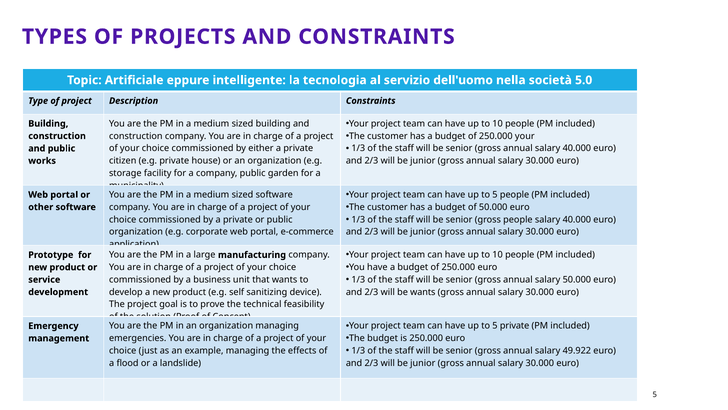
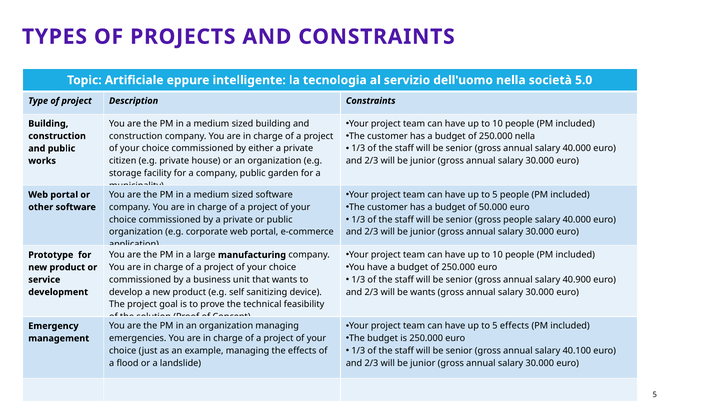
250.000 your: your -> nella
salary 50.000: 50.000 -> 40.900
5 private: private -> effects
49.922: 49.922 -> 40.100
